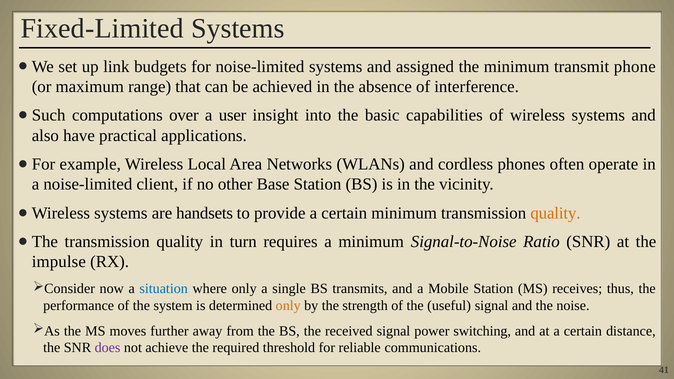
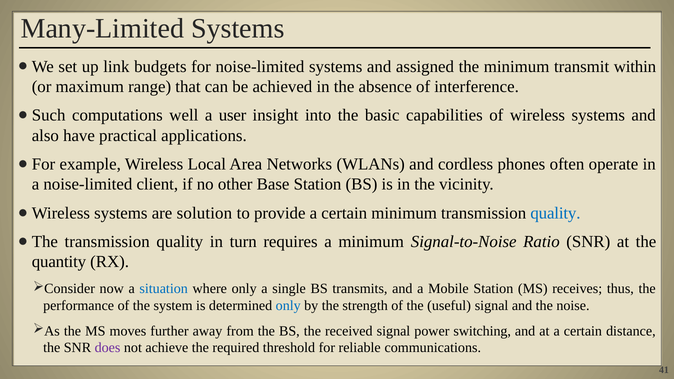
Fixed-Limited: Fixed-Limited -> Many-Limited
phone: phone -> within
over: over -> well
handsets: handsets -> solution
quality at (555, 213) colour: orange -> blue
impulse: impulse -> quantity
only at (288, 306) colour: orange -> blue
